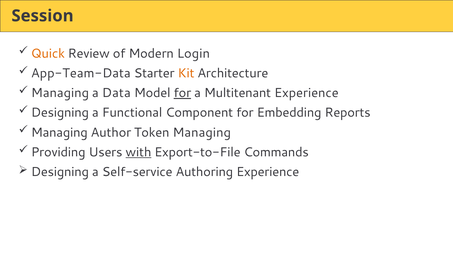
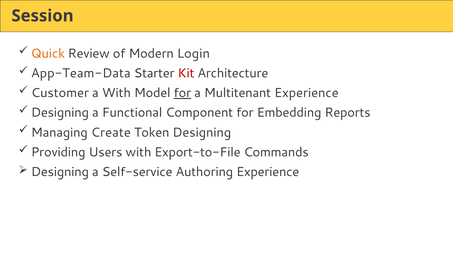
Kit colour: orange -> red
Managing at (60, 93): Managing -> Customer
a Data: Data -> With
Author: Author -> Create
Token Managing: Managing -> Designing
with at (138, 152) underline: present -> none
